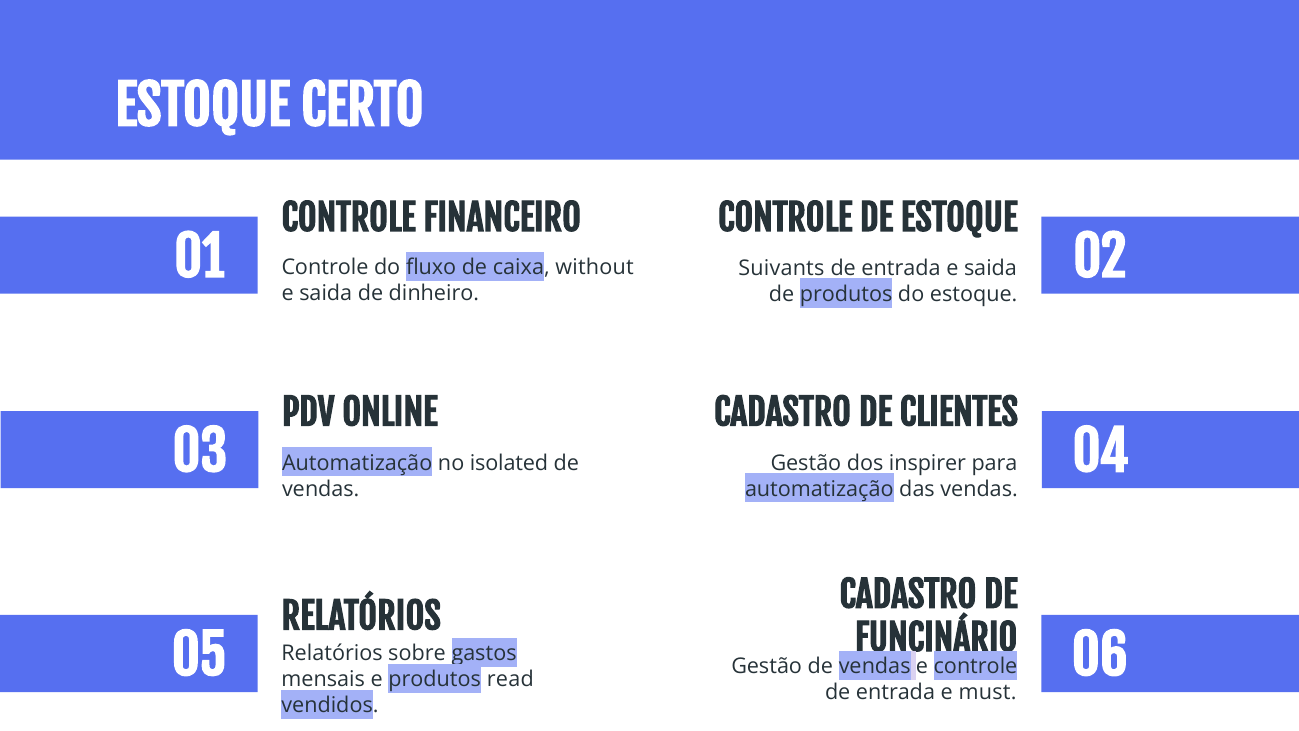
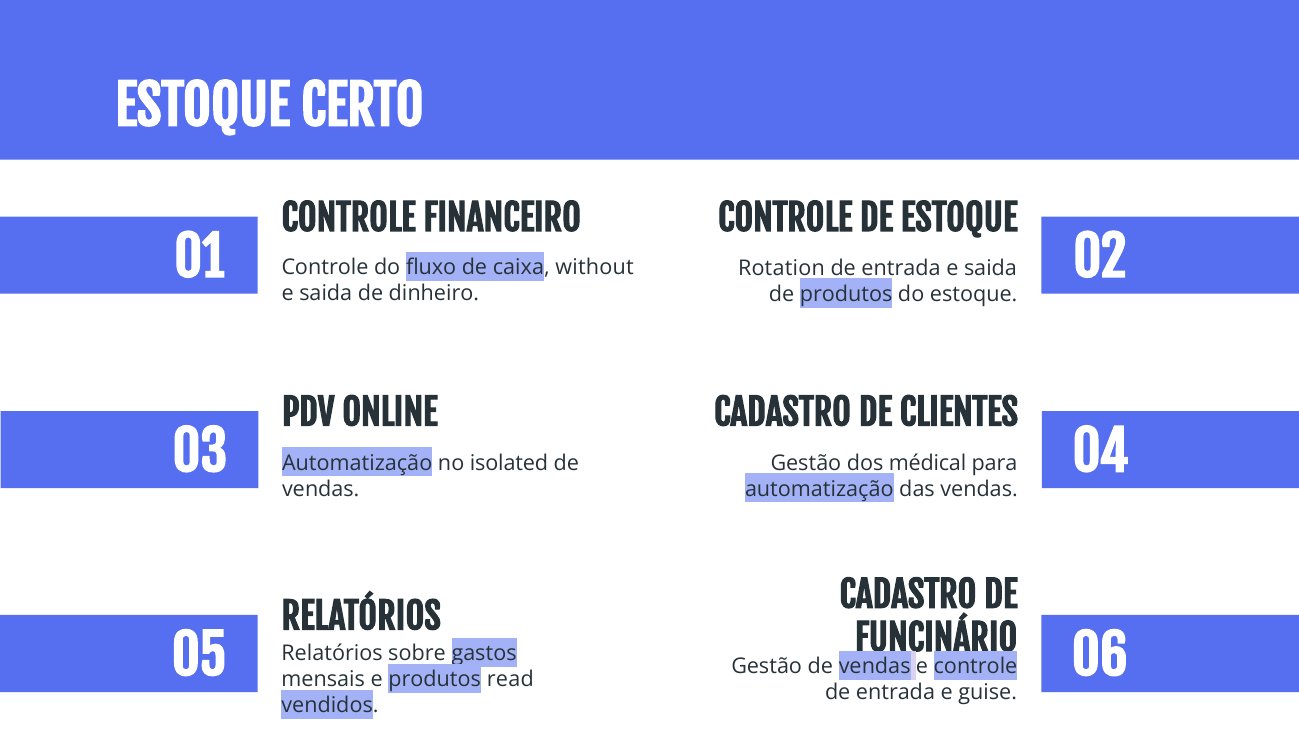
Suivants: Suivants -> Rotation
inspirer: inspirer -> médical
must: must -> guise
